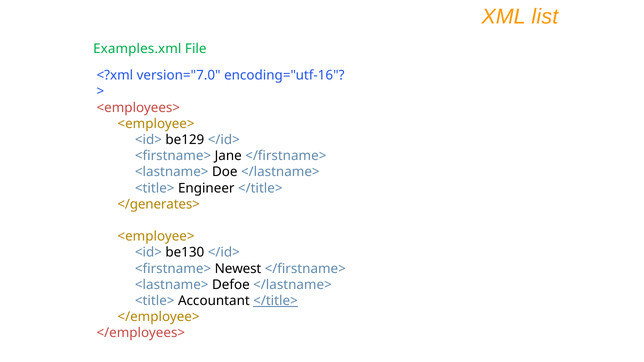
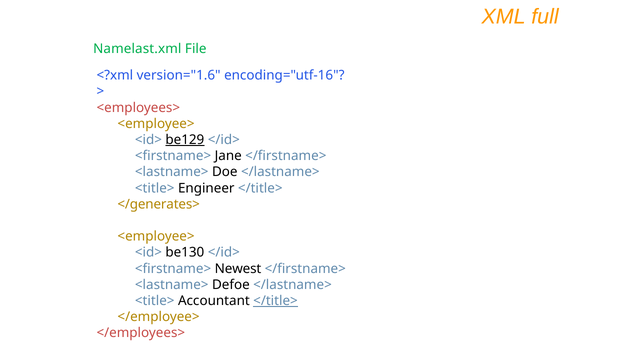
list: list -> full
Examples.xml: Examples.xml -> Namelast.xml
version="7.0: version="7.0 -> version="1.6
be129 underline: none -> present
